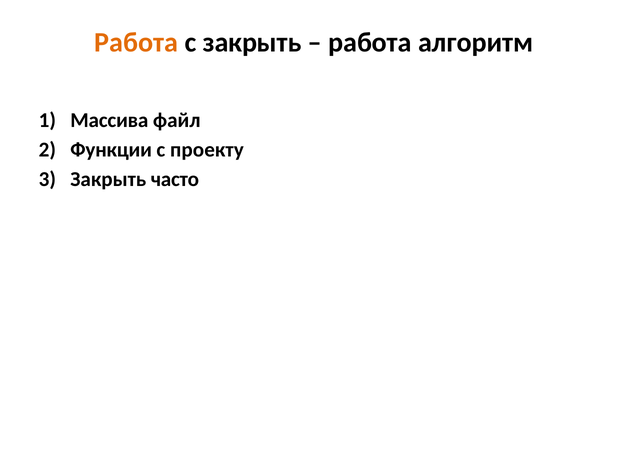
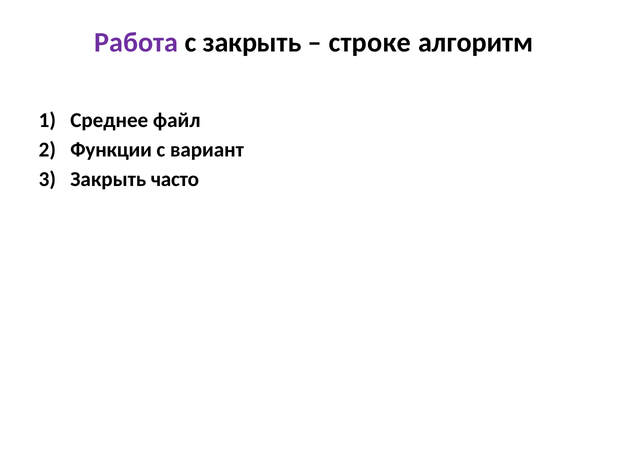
Работа at (136, 42) colour: orange -> purple
работа at (370, 42): работа -> строке
Массива: Массива -> Среднее
проекту: проекту -> вариант
